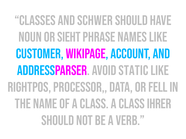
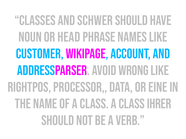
sieht: sieht -> head
static: static -> wrong
Fell: Fell -> Eine
